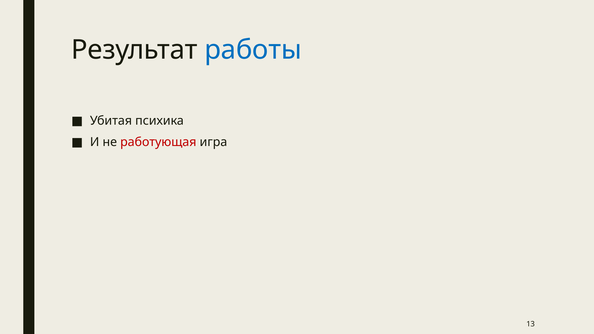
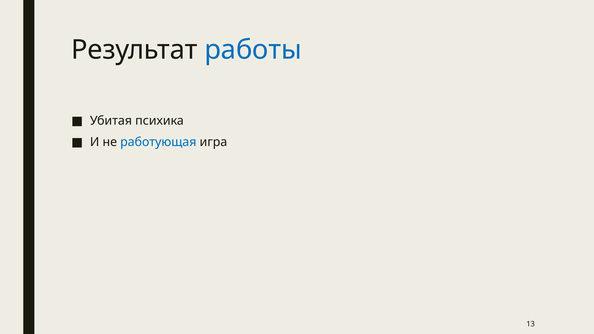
работующая colour: red -> blue
